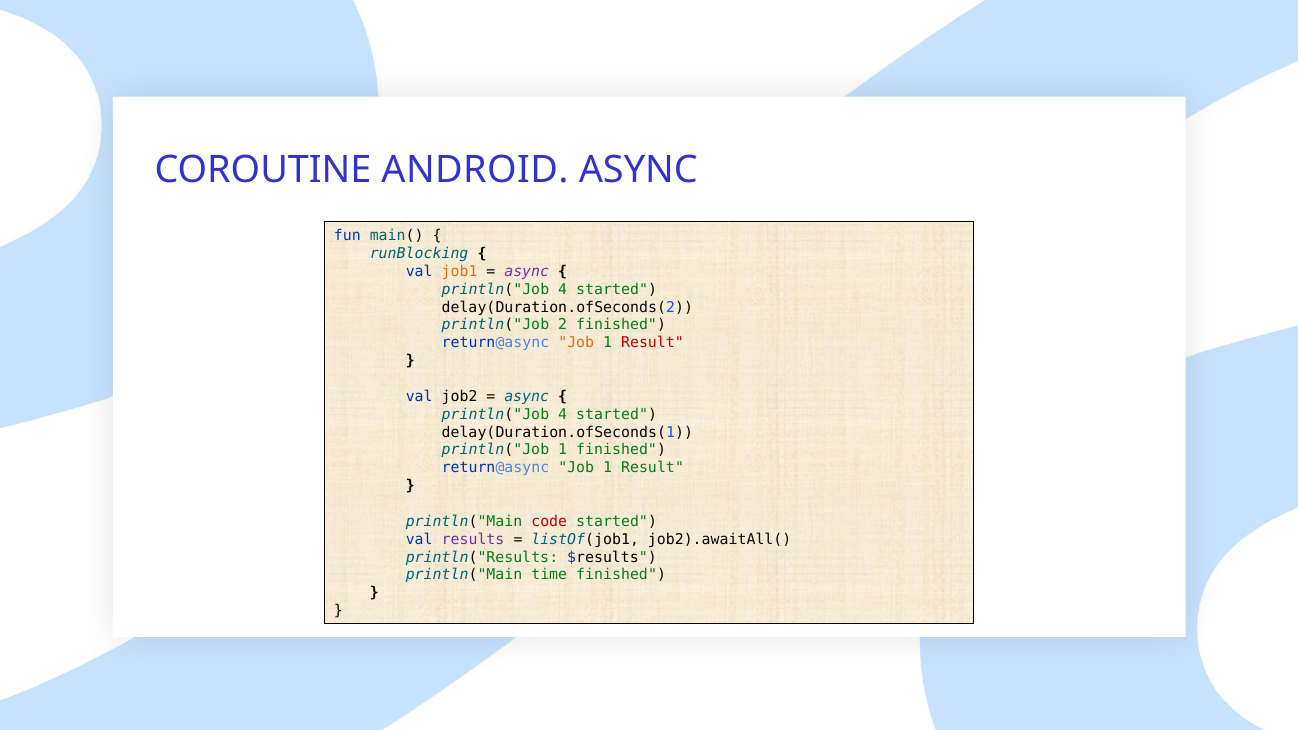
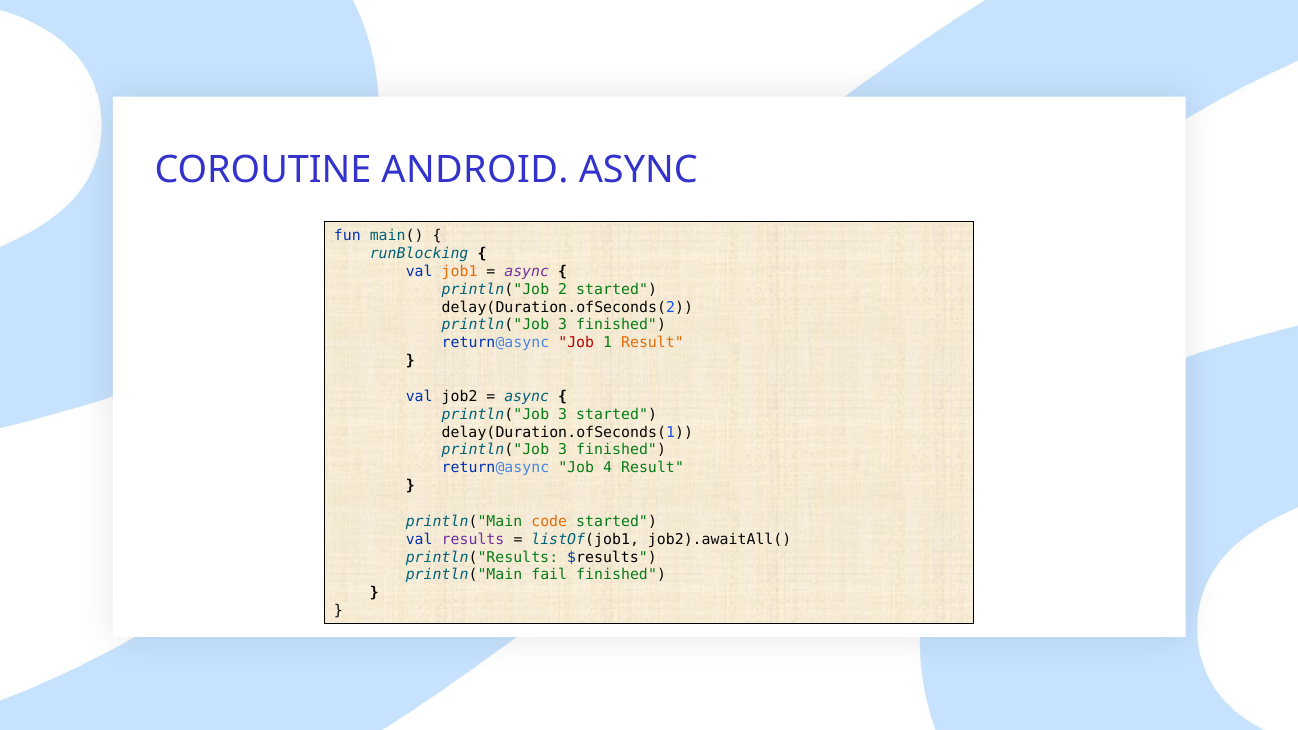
4 at (563, 289): 4 -> 2
2 at (563, 325): 2 -> 3
Job at (576, 343) colour: orange -> red
Result at (652, 343) colour: red -> orange
4 at (563, 414): 4 -> 3
1 at (563, 450): 1 -> 3
1 at (608, 468): 1 -> 4
code colour: red -> orange
time: time -> fail
